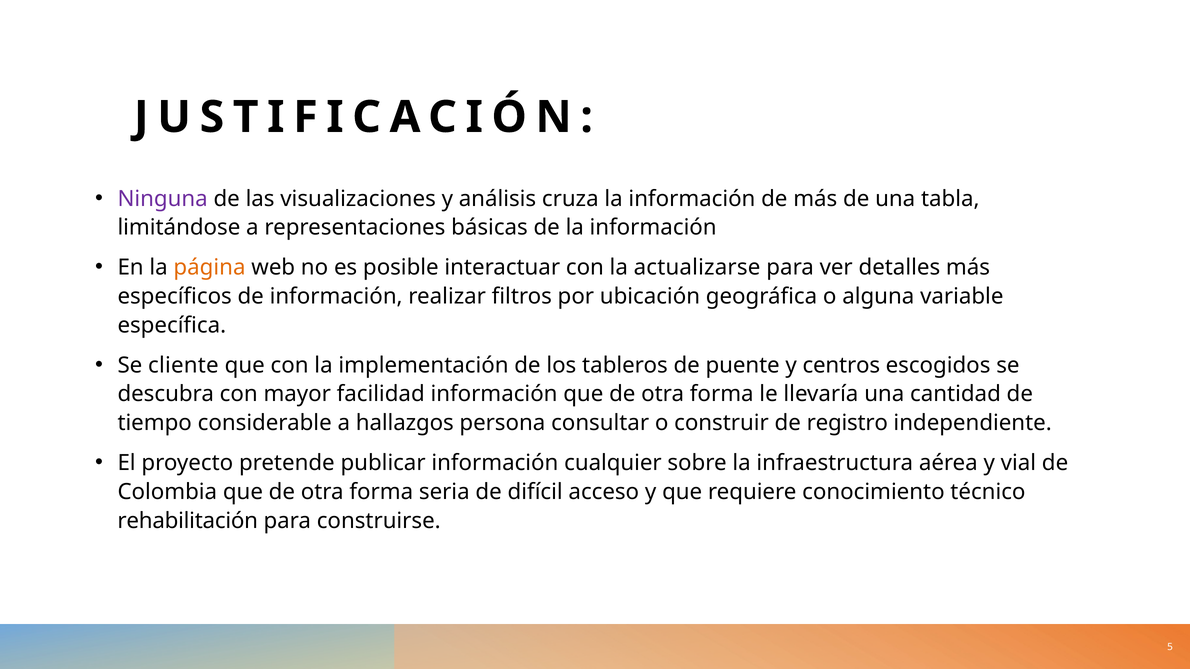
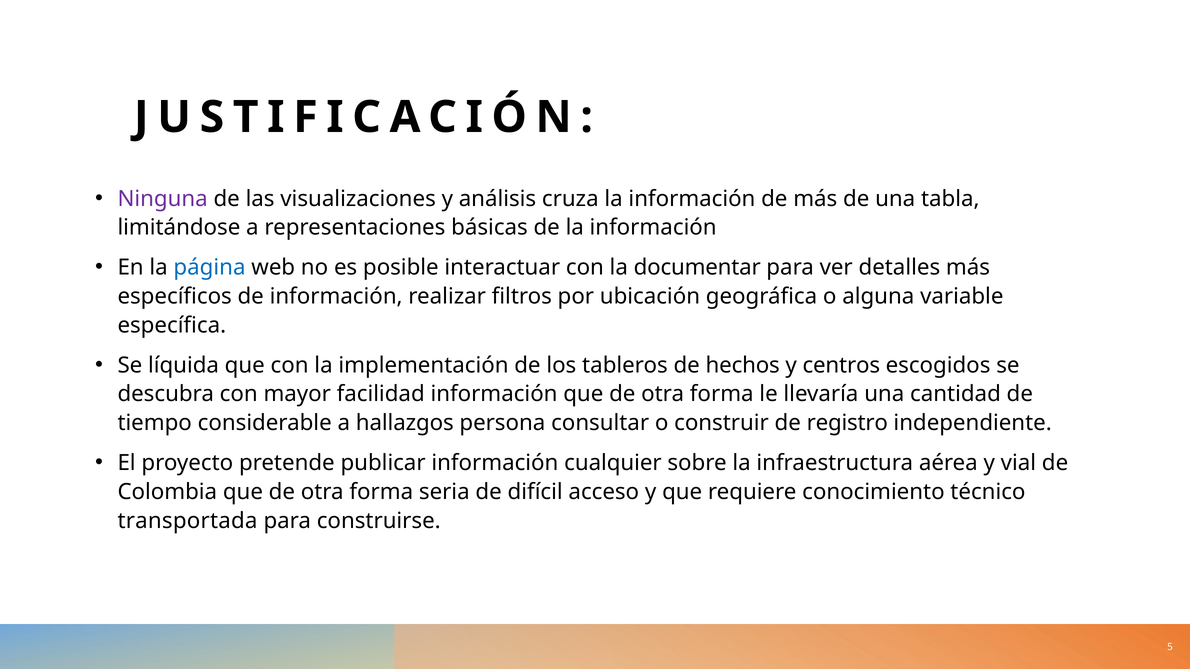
página colour: orange -> blue
actualizarse: actualizarse -> documentar
cliente: cliente -> líquida
puente: puente -> hechos
rehabilitación: rehabilitación -> transportada
